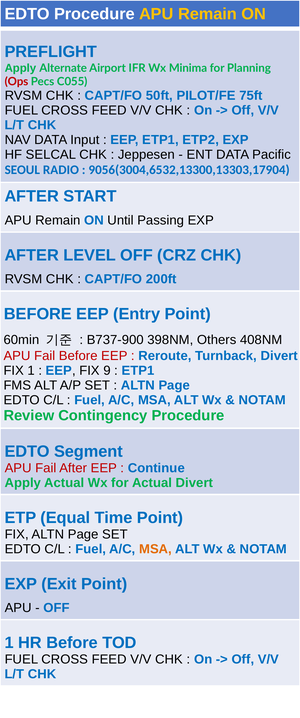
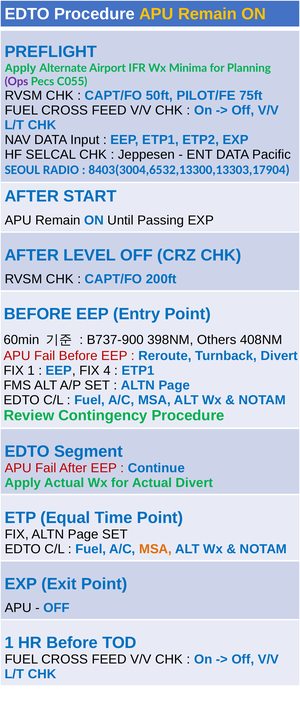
Ops colour: red -> purple
9056(3004,6532,13300,13303,17904: 9056(3004,6532,13300,13303,17904 -> 8403(3004,6532,13300,13303,17904
9: 9 -> 4
